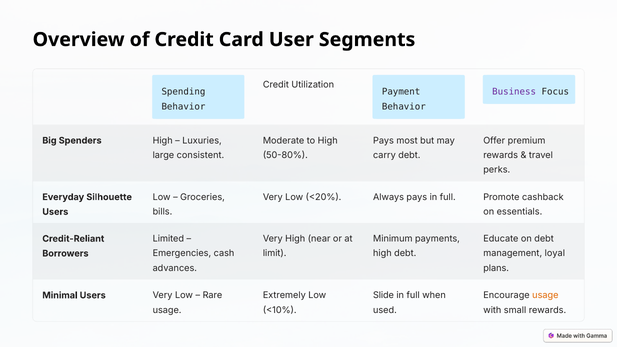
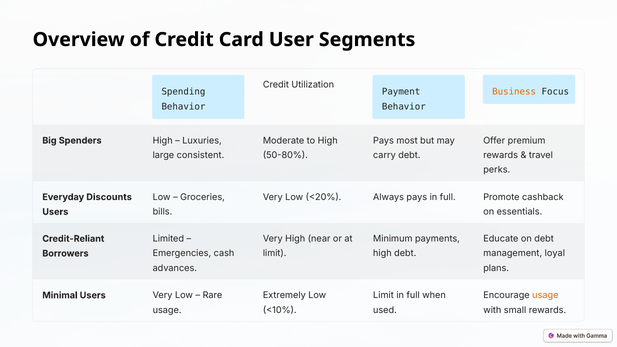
Business colour: purple -> orange
Silhouette: Silhouette -> Discounts
Slide at (384, 295): Slide -> Limit
